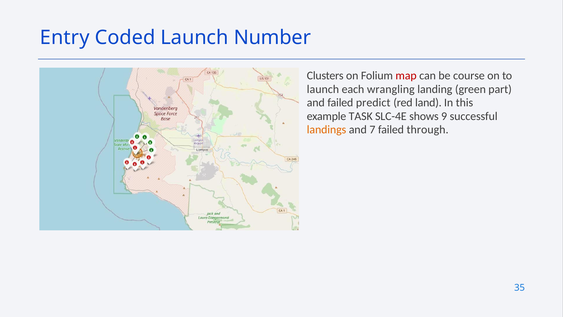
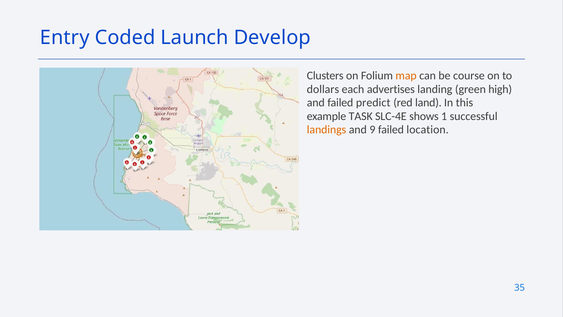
Number: Number -> Develop
map colour: red -> orange
launch at (323, 89): launch -> dollars
wrangling: wrangling -> advertises
part: part -> high
9: 9 -> 1
7: 7 -> 9
through: through -> location
